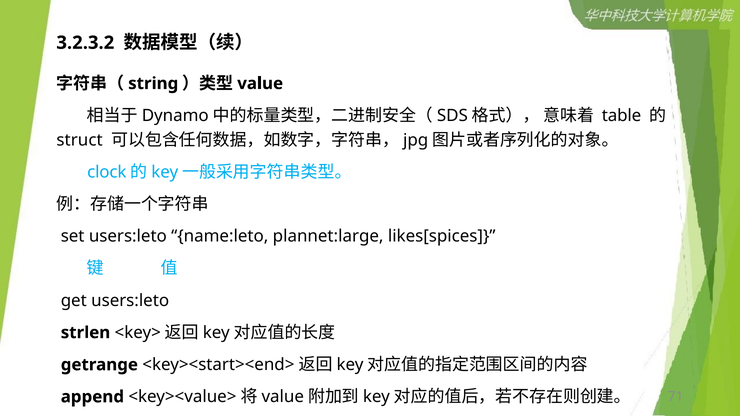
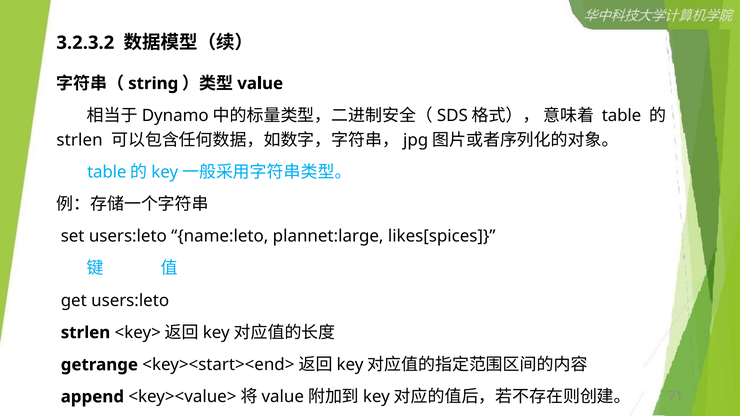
struct at (80, 140): struct -> strlen
clock at (107, 172): clock -> table
